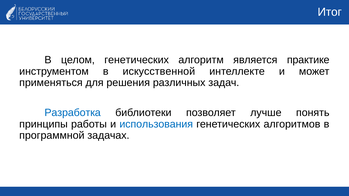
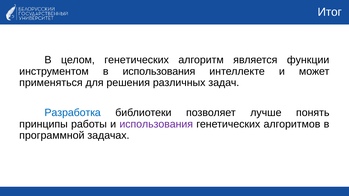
практике: практике -> функции
в искусственной: искусственной -> использования
использования at (156, 124) colour: blue -> purple
